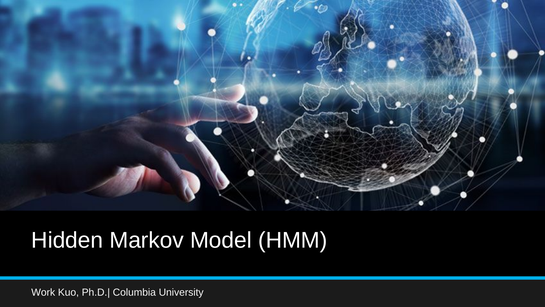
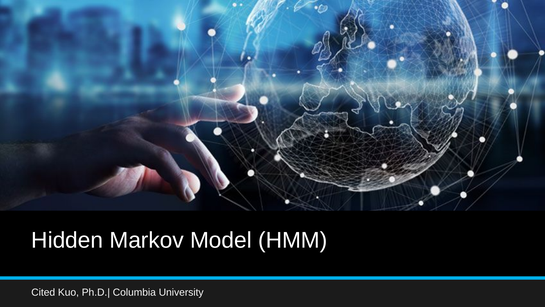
Work: Work -> Cited
